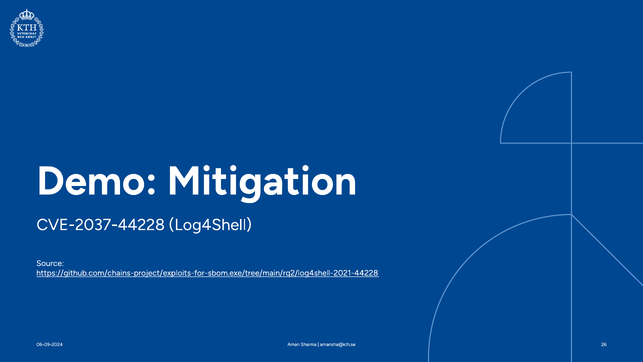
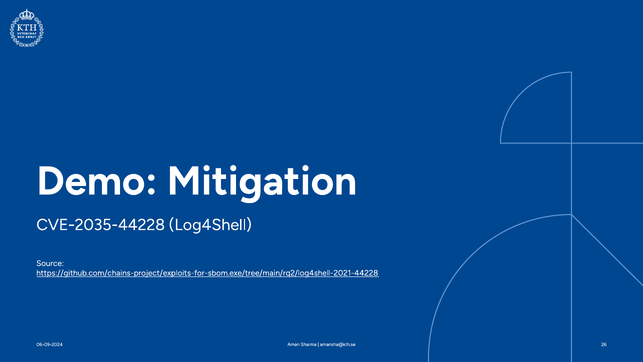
CVE-2037-44228: CVE-2037-44228 -> CVE-2035-44228
